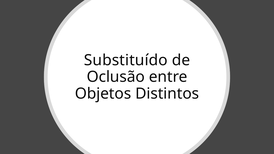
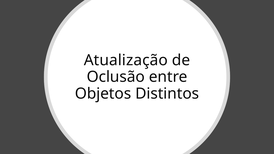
Substituído: Substituído -> Atualização
